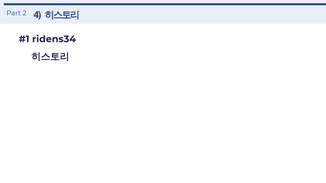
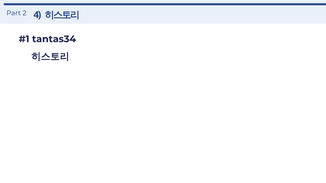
ridens34: ridens34 -> tantas34
